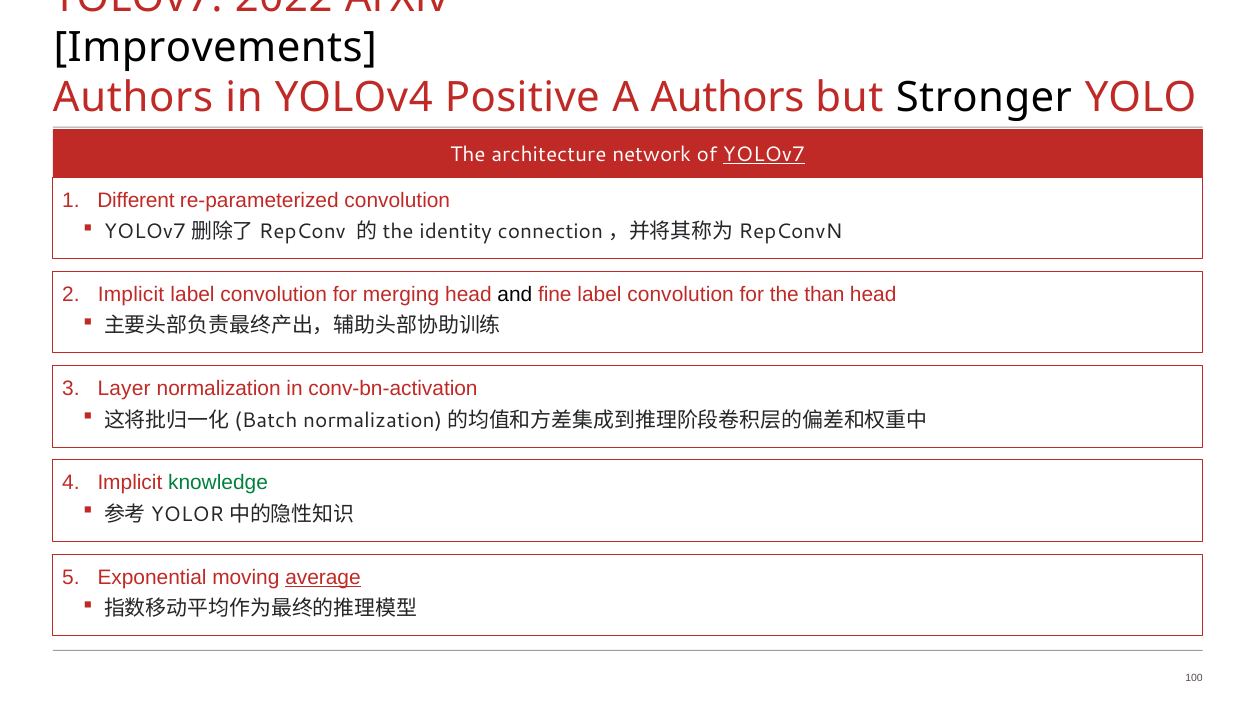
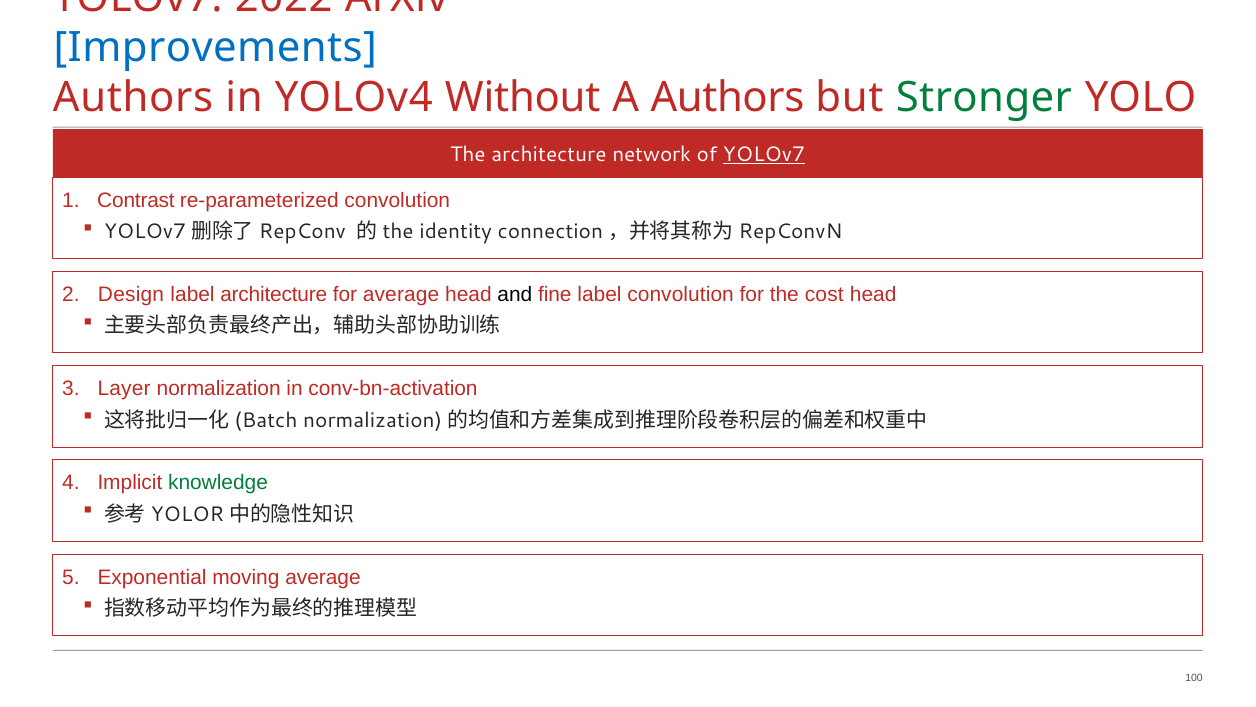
Improvements colour: black -> blue
Positive: Positive -> Without
Stronger colour: black -> green
Different: Different -> Contrast
Implicit at (131, 294): Implicit -> Design
convolution at (274, 294): convolution -> architecture
for merging: merging -> average
than: than -> cost
average at (323, 577) underline: present -> none
